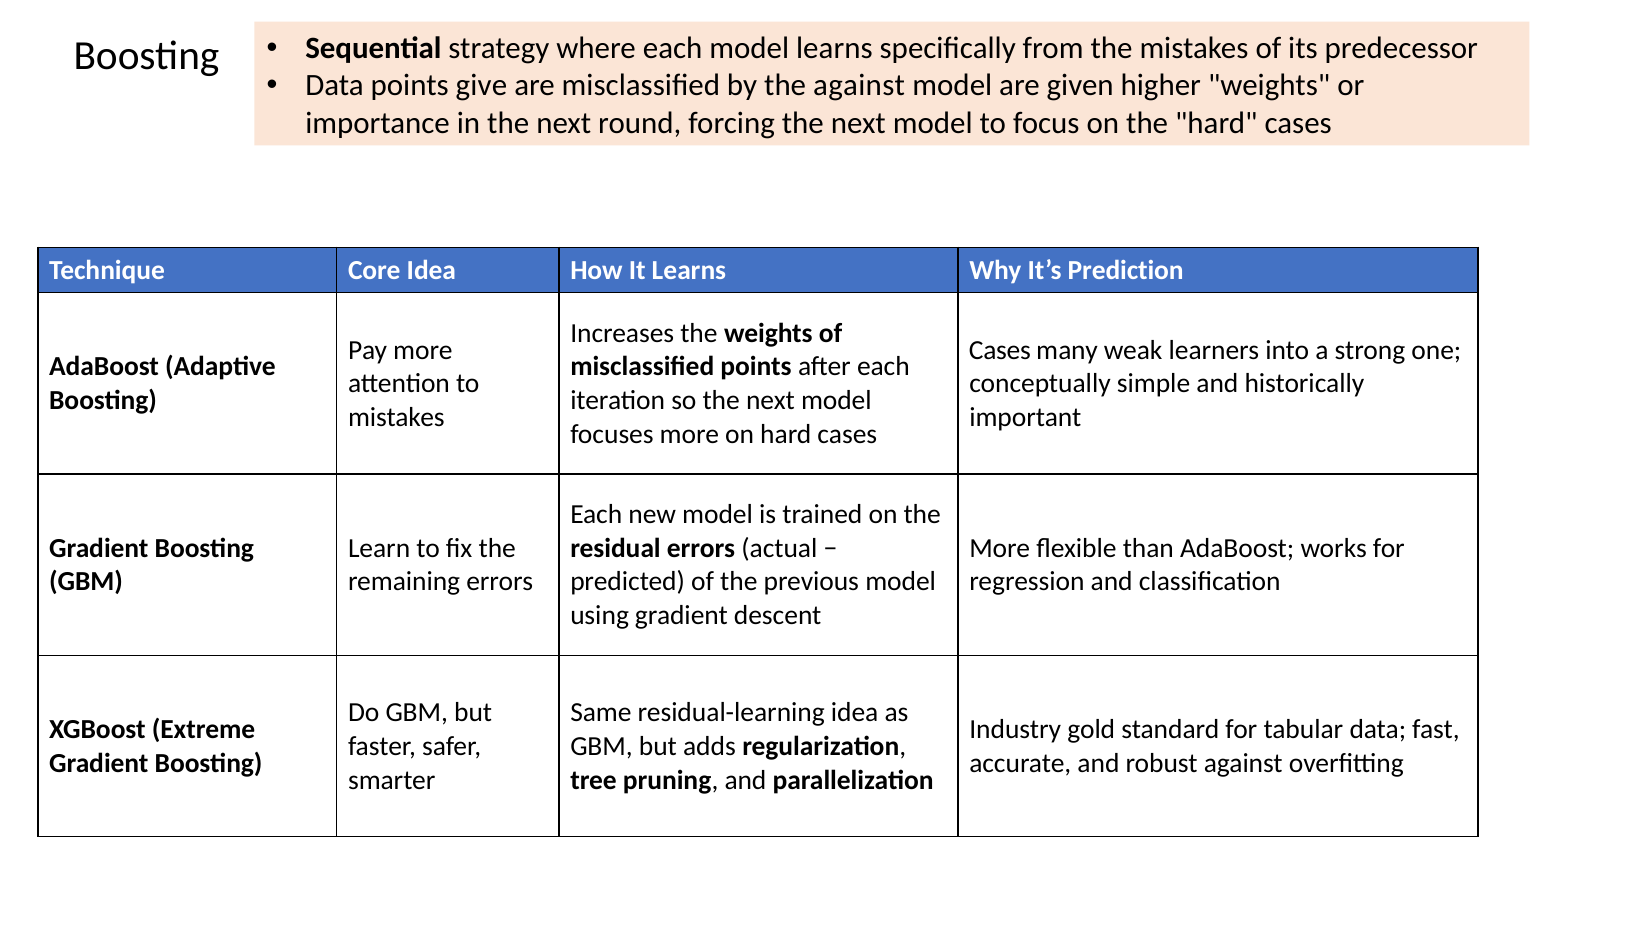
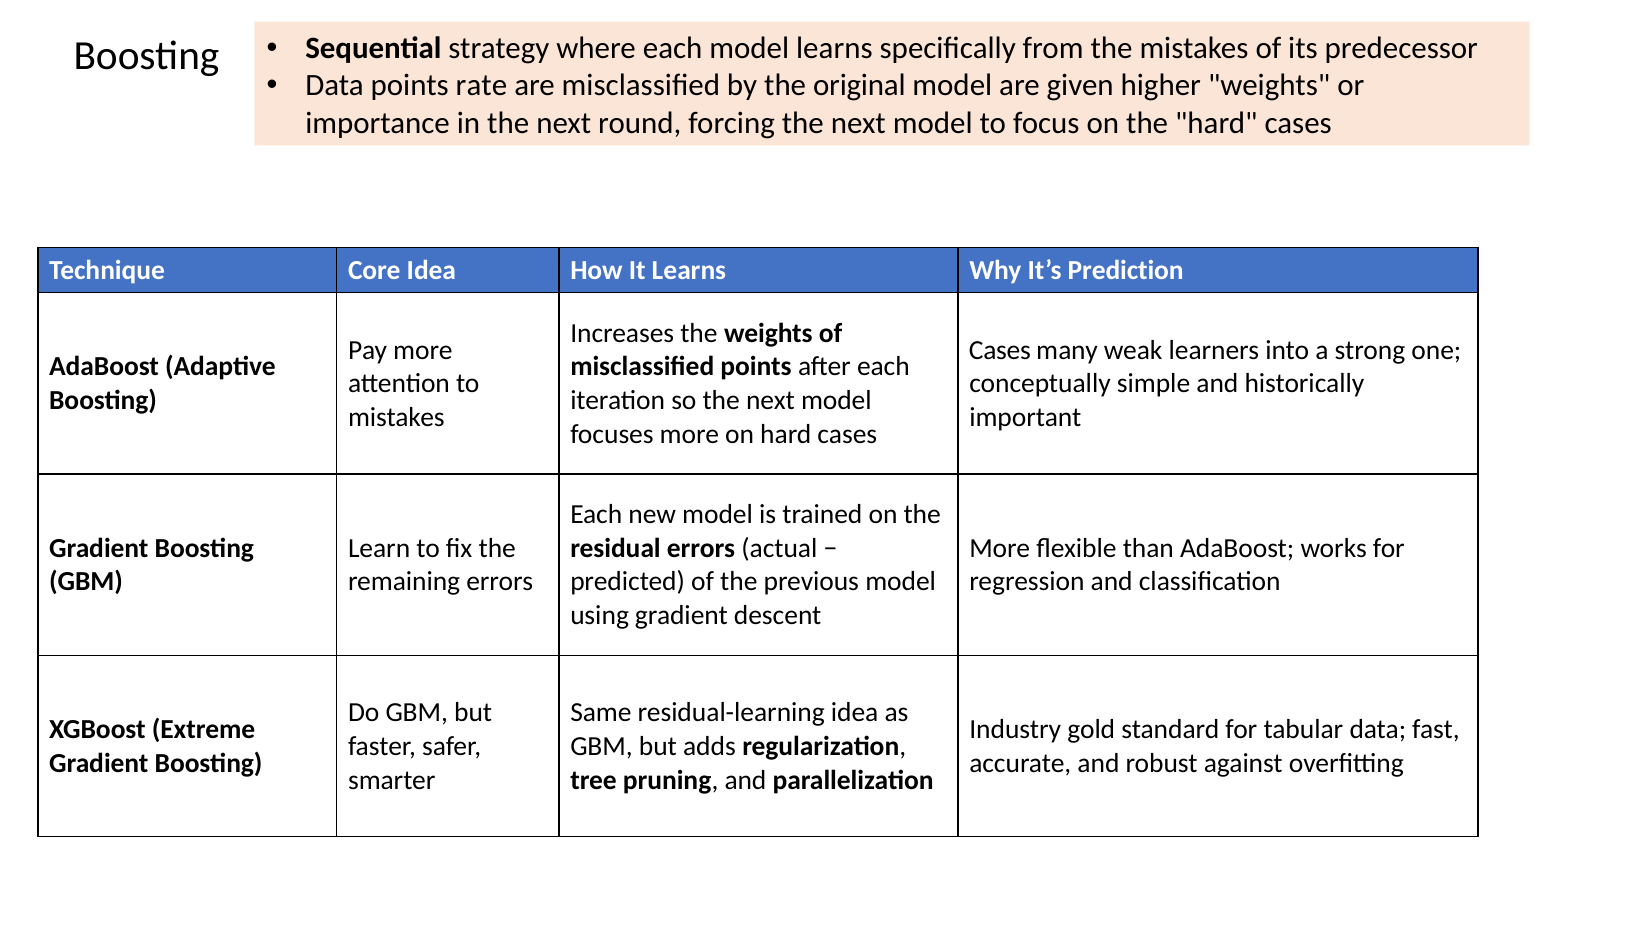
give: give -> rate
the against: against -> original
